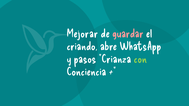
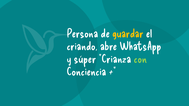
Mejorar: Mejorar -> Persona
guardar colour: pink -> yellow
pasos: pasos -> súper
